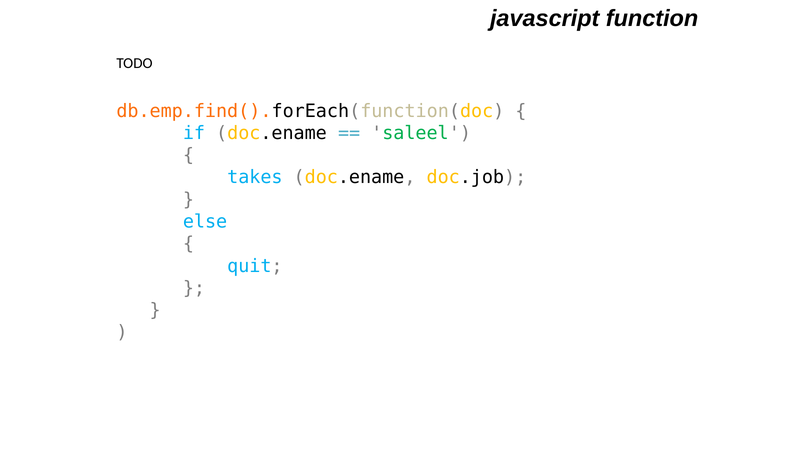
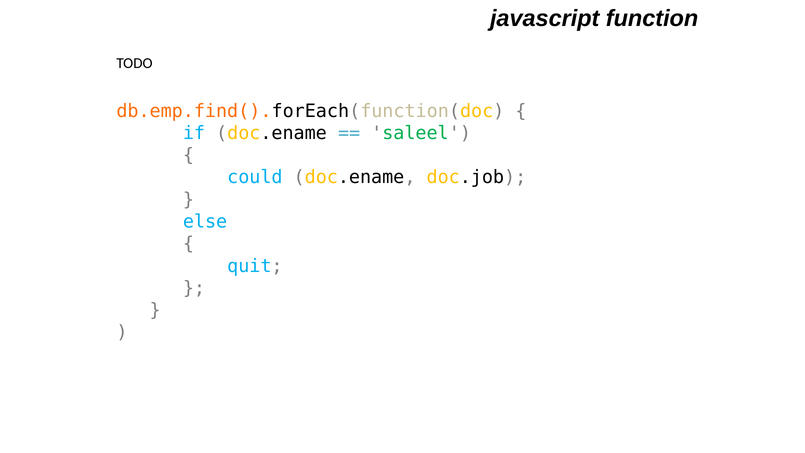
takes: takes -> could
